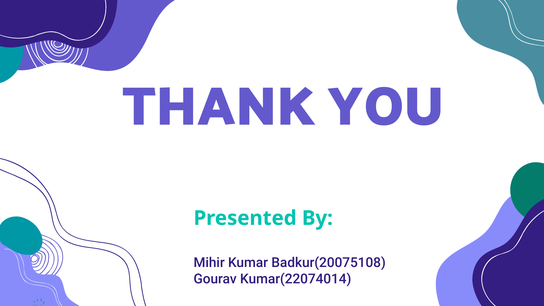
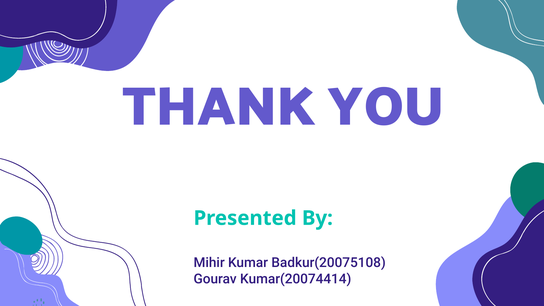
Kumar(22074014: Kumar(22074014 -> Kumar(20074414
